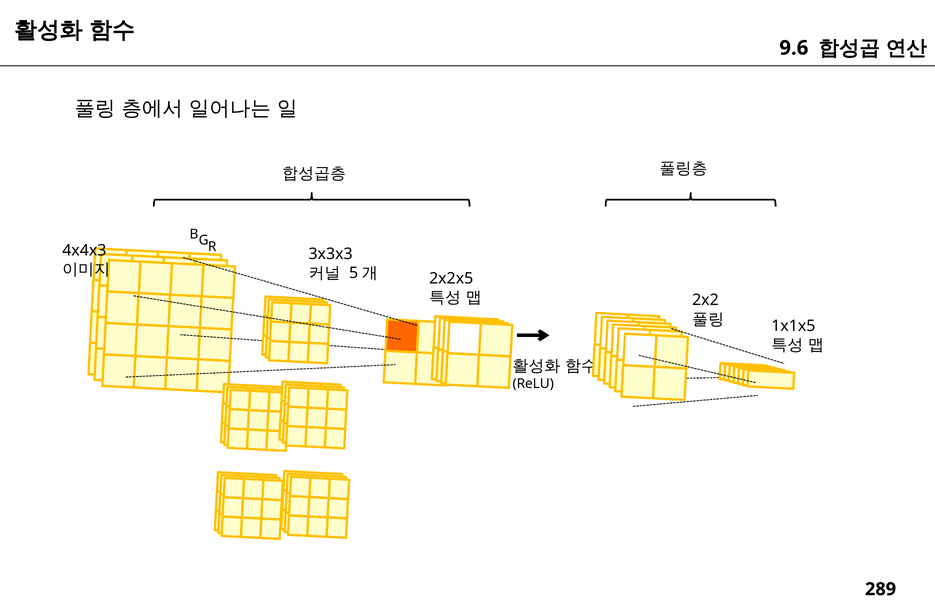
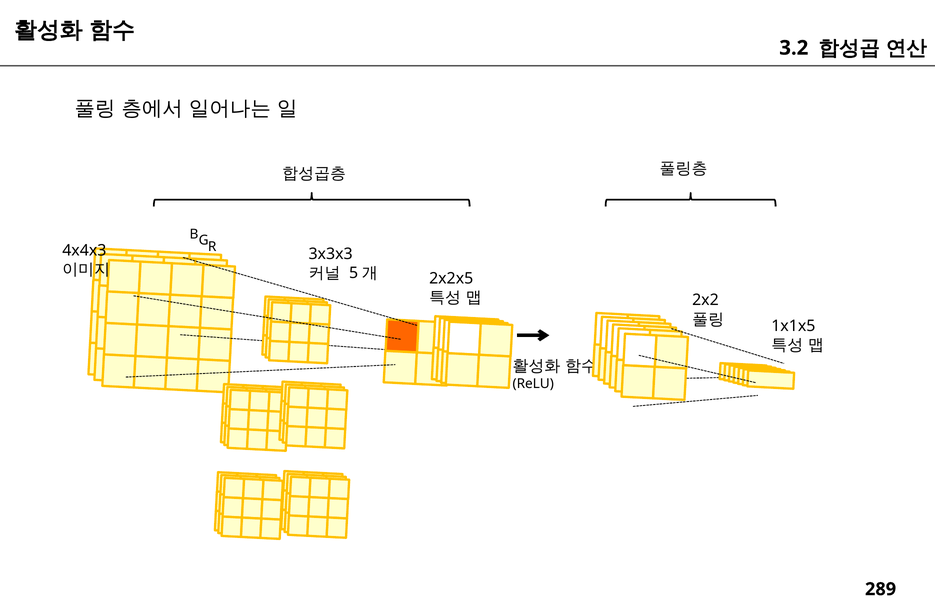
9.6: 9.6 -> 3.2
